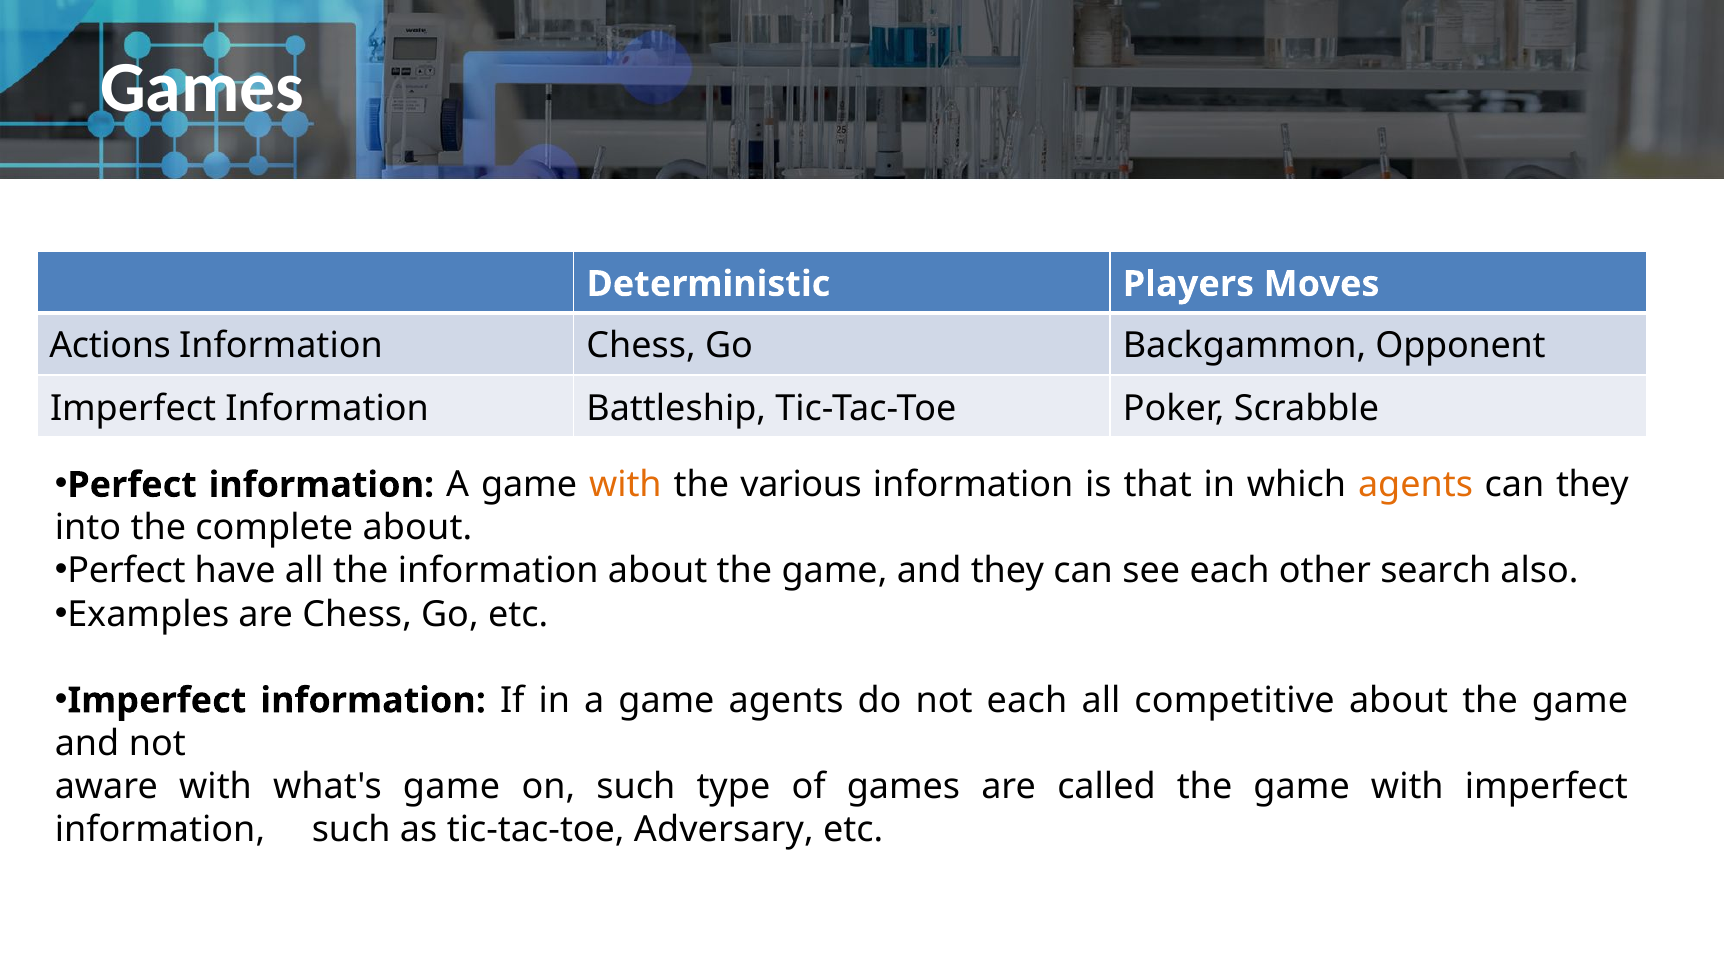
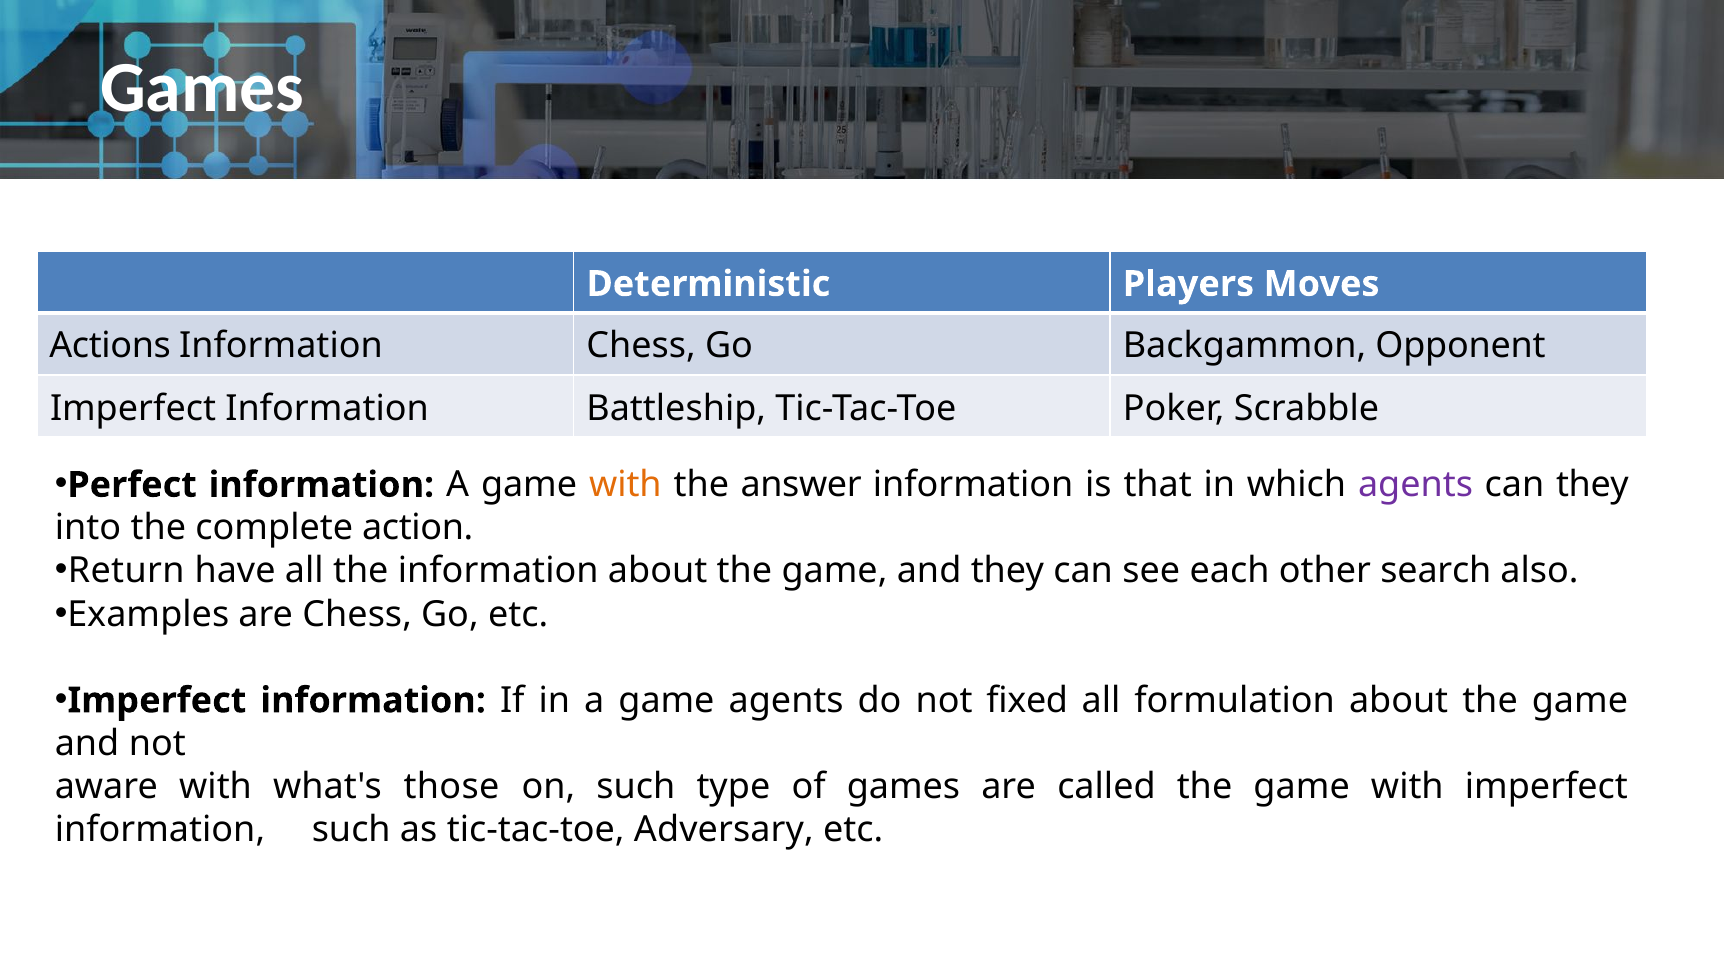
various: various -> answer
agents at (1416, 485) colour: orange -> purple
complete about: about -> action
Perfect at (126, 571): Perfect -> Return
not each: each -> fixed
competitive: competitive -> formulation
what's game: game -> those
